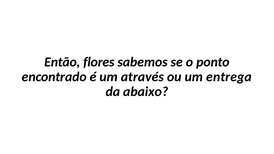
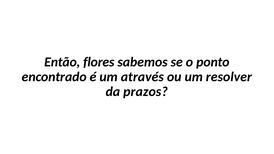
entrega: entrega -> resolver
abaixo: abaixo -> prazos
